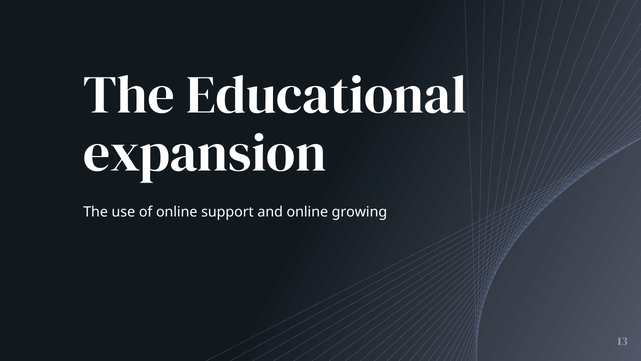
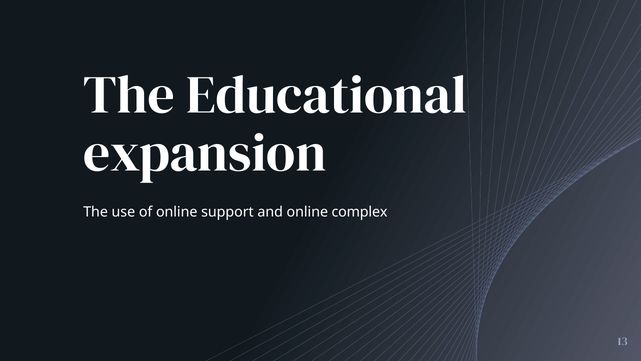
growing: growing -> complex
